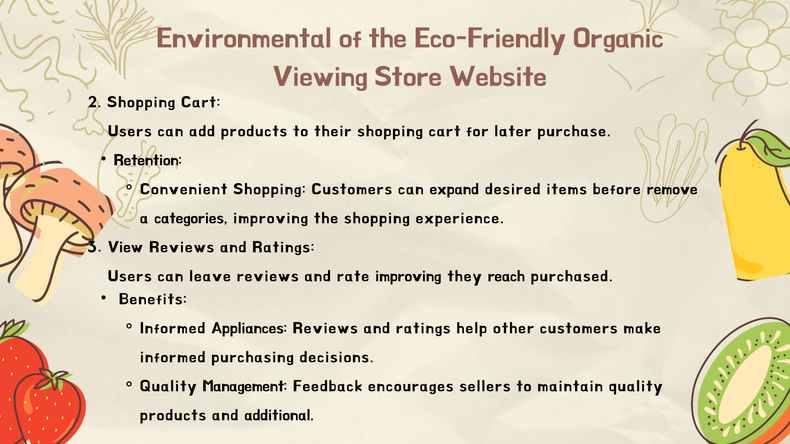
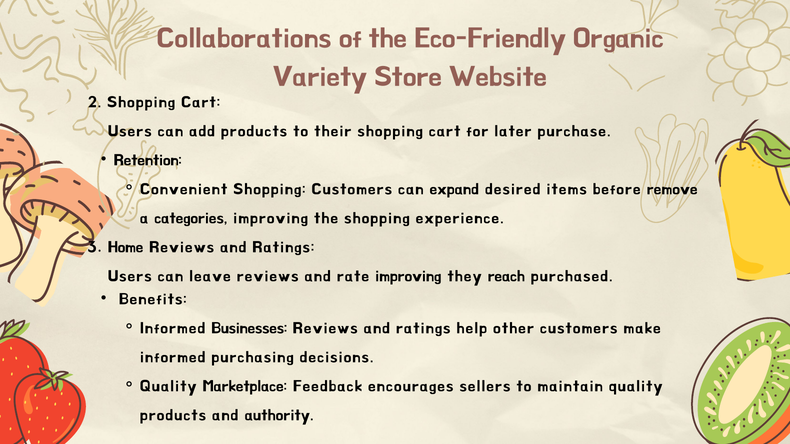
Environmental: Environmental -> Collaborations
Viewing: Viewing -> Variety
View: View -> Home
Appliances: Appliances -> Businesses
Management: Management -> Marketplace
additional: additional -> authority
